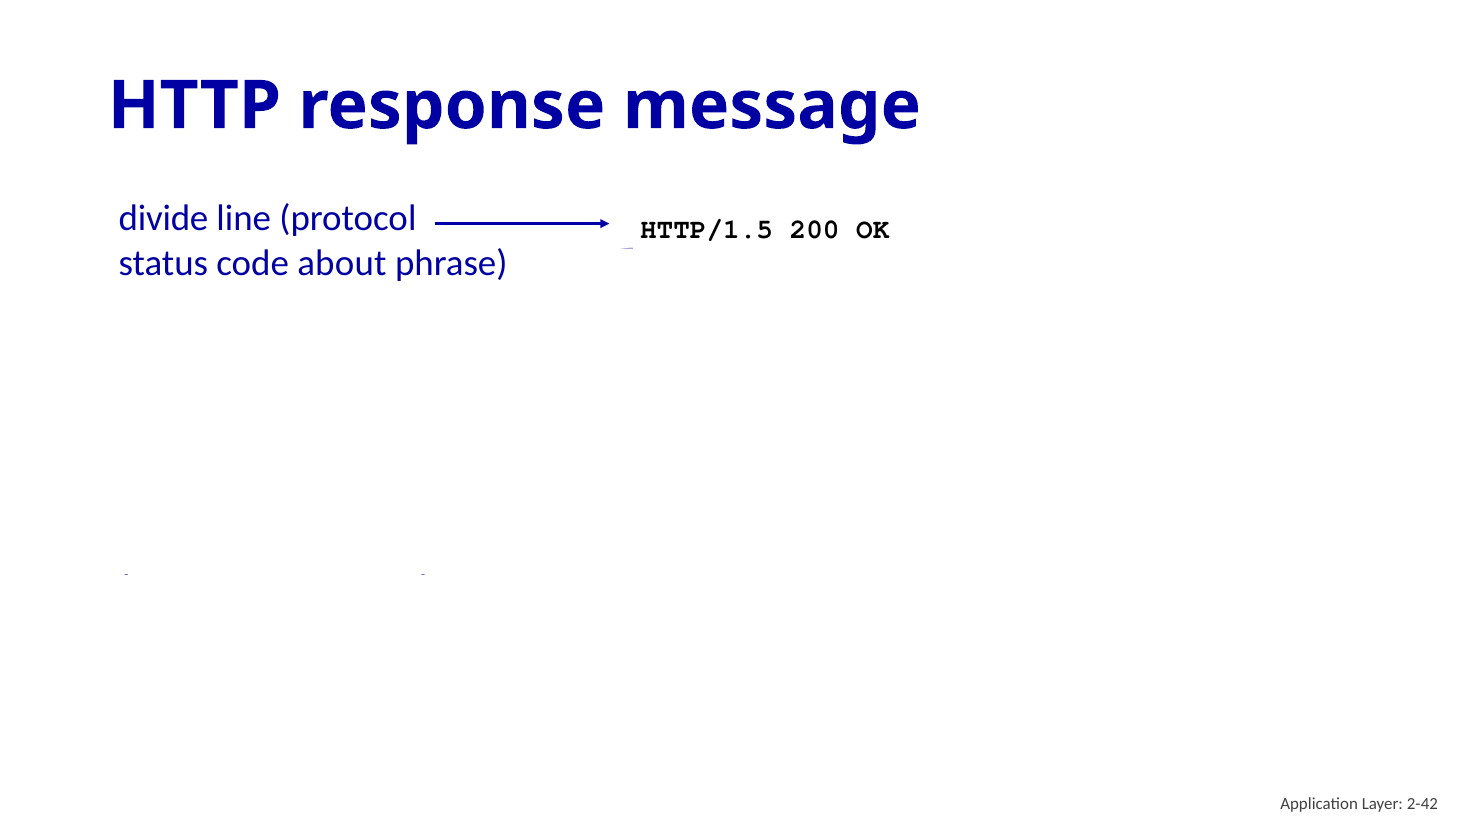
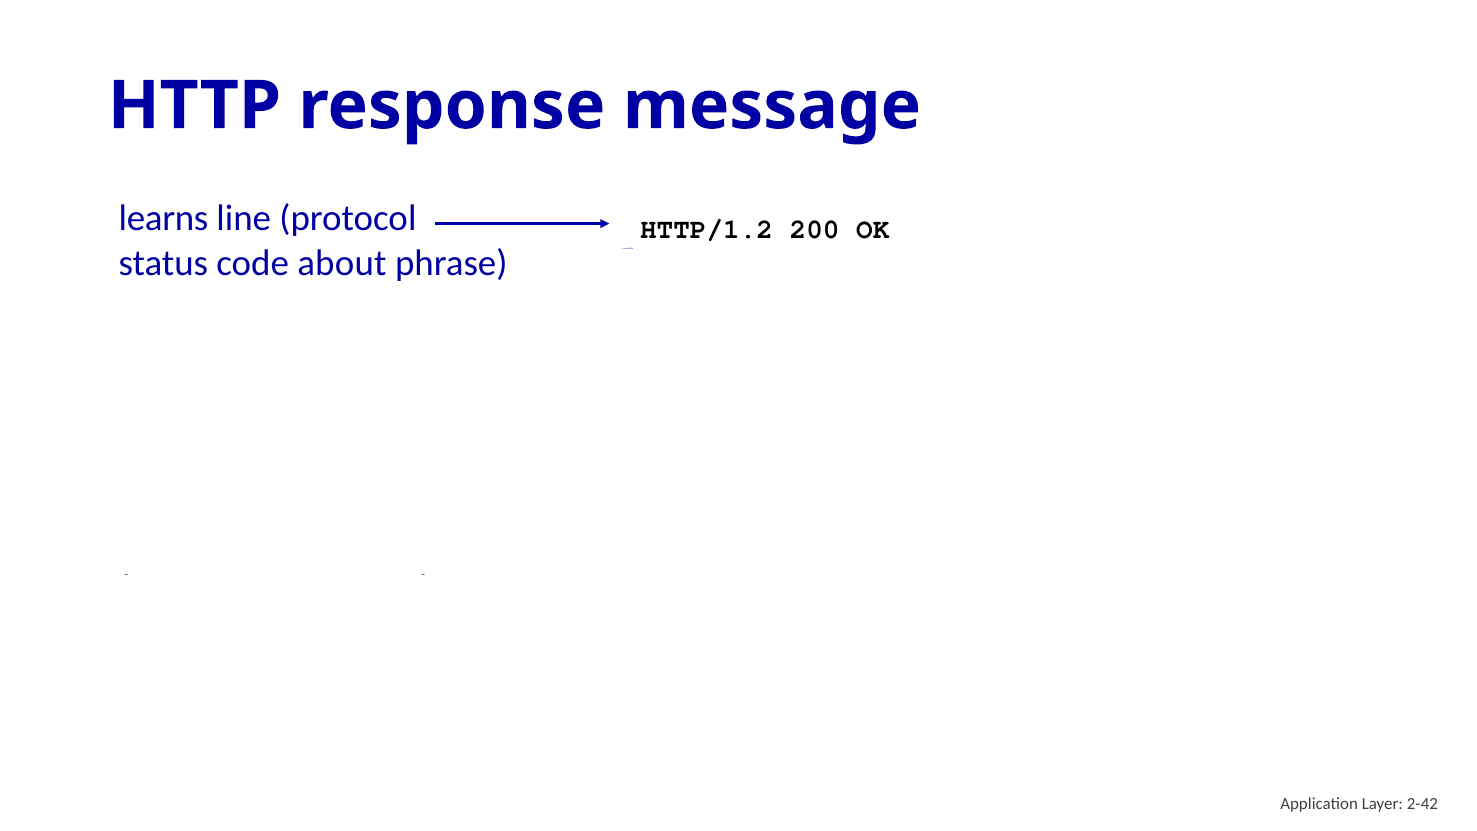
divide: divide -> learns
HTTP/1.5: HTTP/1.5 -> HTTP/1.2
